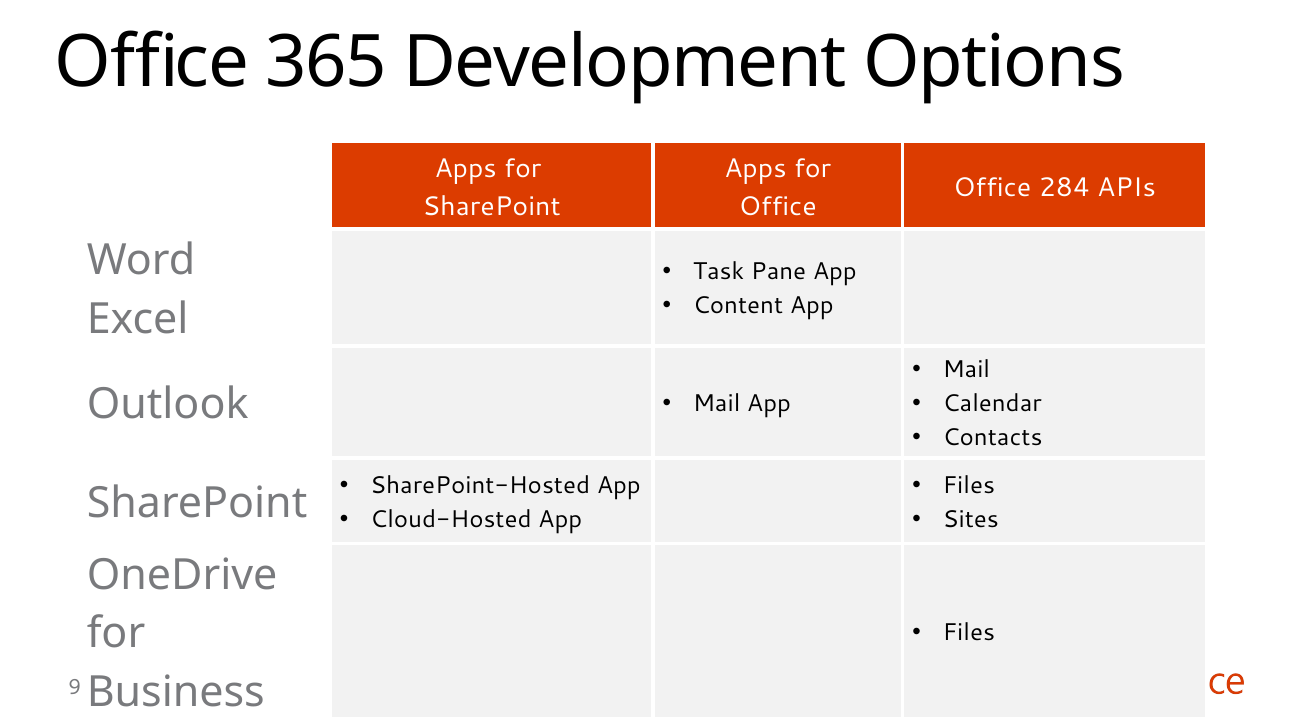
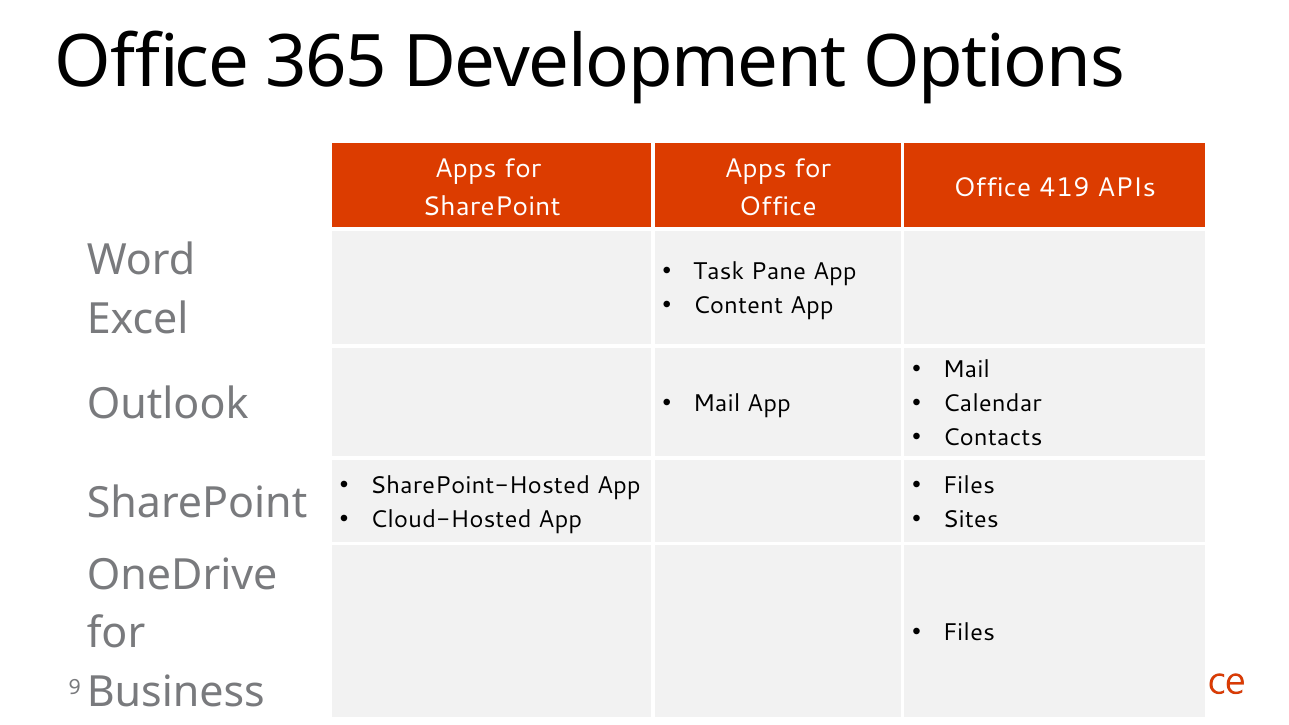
284: 284 -> 419
